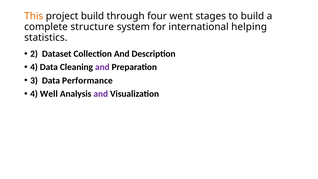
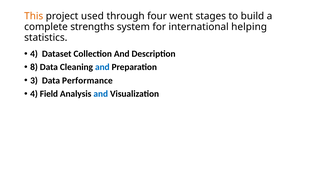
project build: build -> used
structure: structure -> strengths
2 at (34, 54): 2 -> 4
4 at (34, 67): 4 -> 8
and at (102, 67) colour: purple -> blue
Well: Well -> Field
and at (101, 94) colour: purple -> blue
